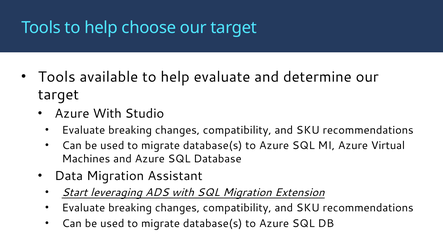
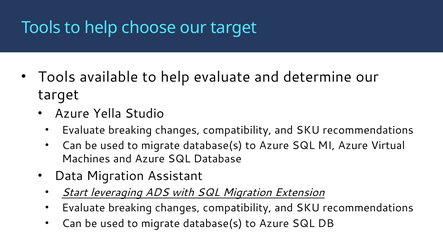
Azure With: With -> Yella
